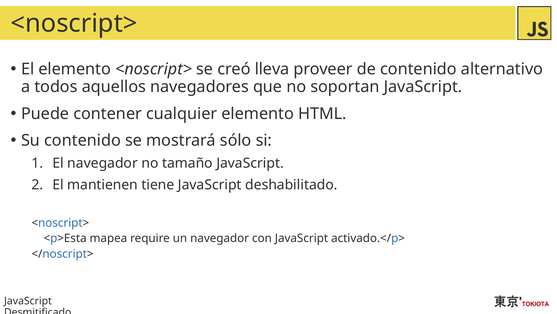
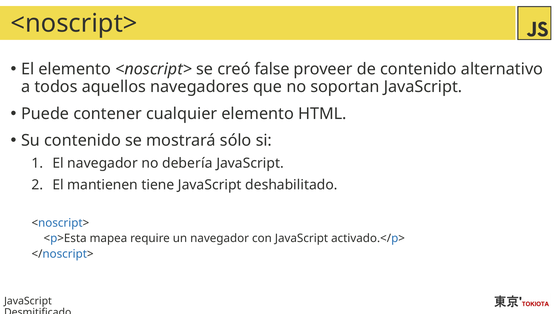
lleva: lleva -> false
tamaño: tamaño -> debería
